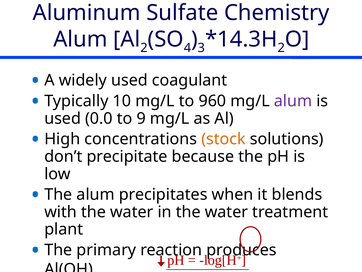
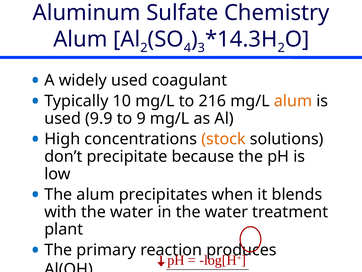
960: 960 -> 216
alum at (293, 101) colour: purple -> orange
0.0: 0.0 -> 9.9
